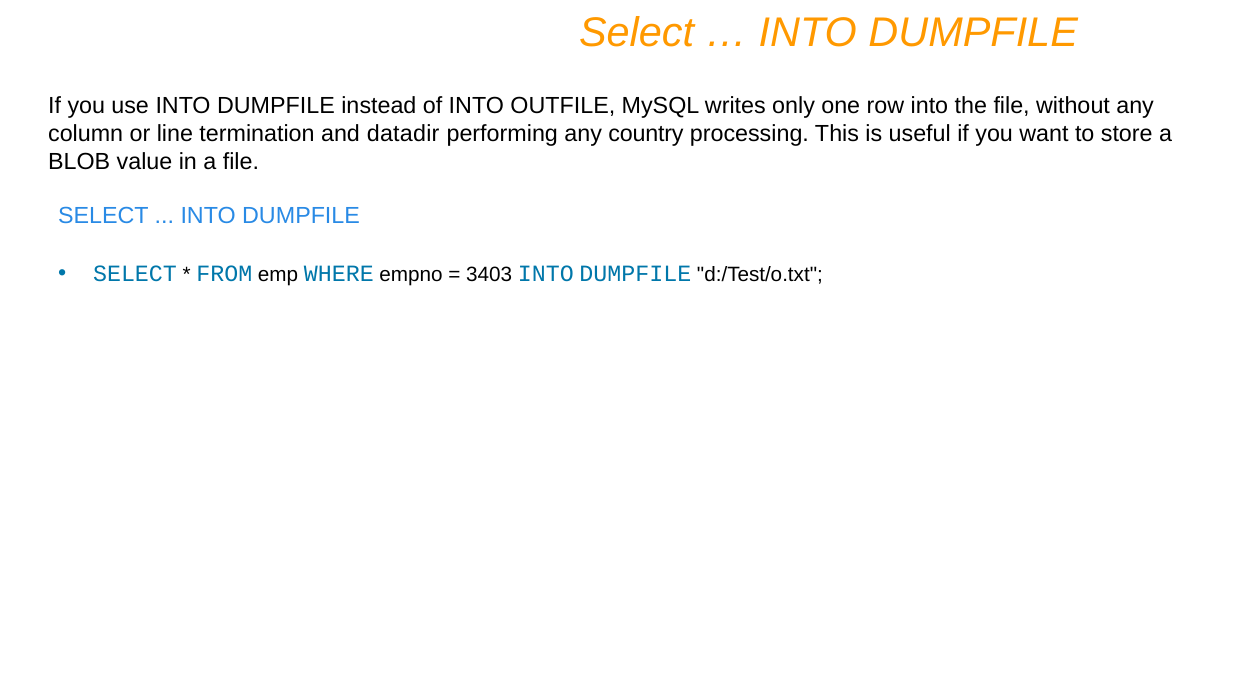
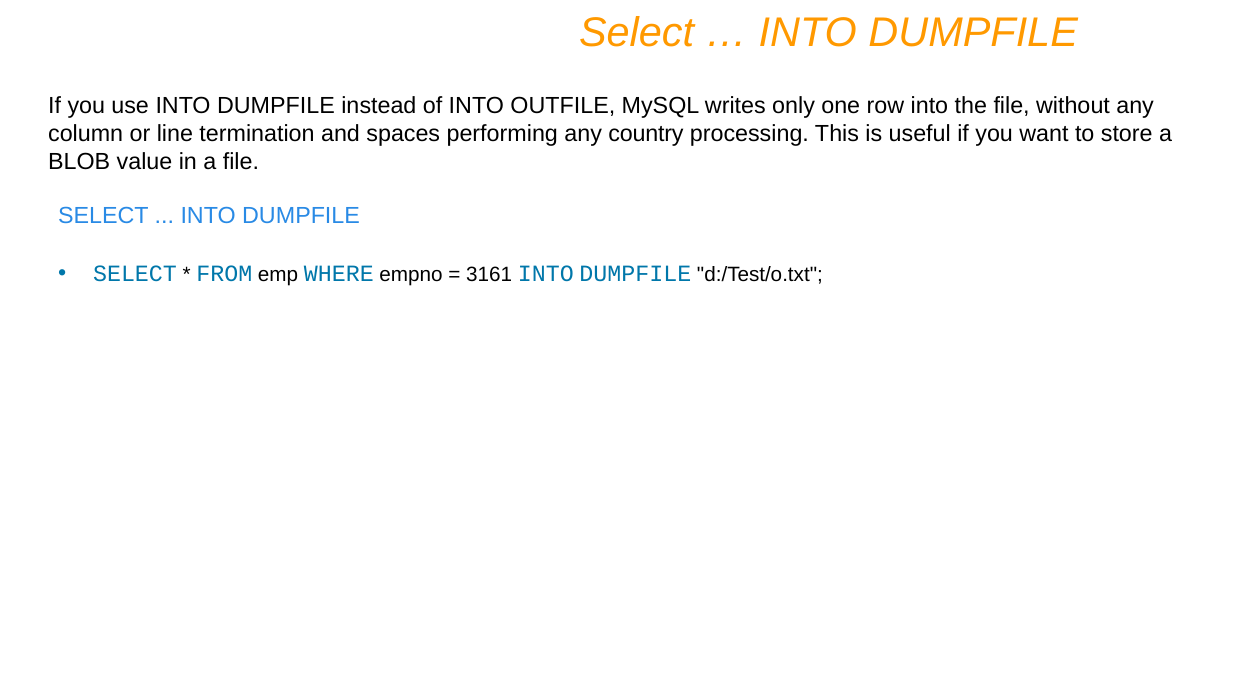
datadir: datadir -> spaces
3403: 3403 -> 3161
